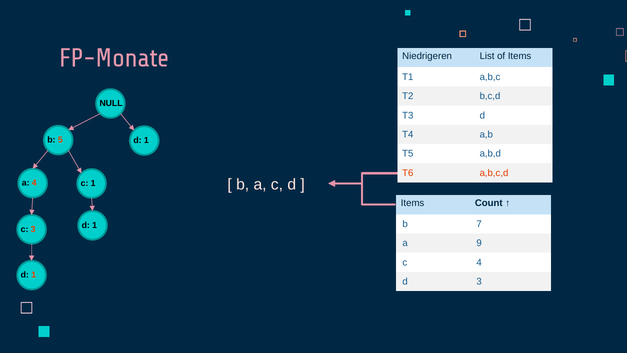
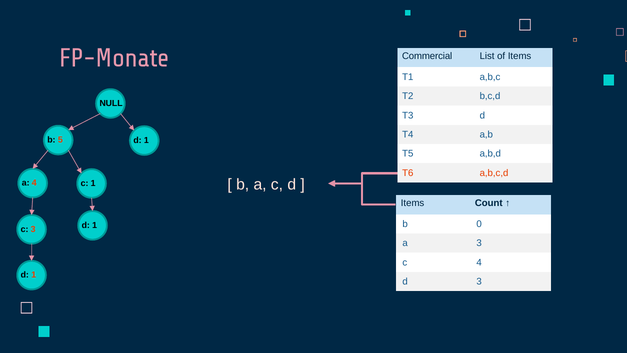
Niedrigeren: Niedrigeren -> Commercial
7: 7 -> 0
a 9: 9 -> 3
